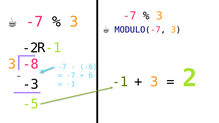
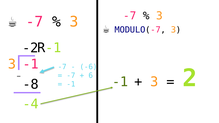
-8 at (31, 64): -8 -> -1
-3: -3 -> -8
-5: -5 -> -4
